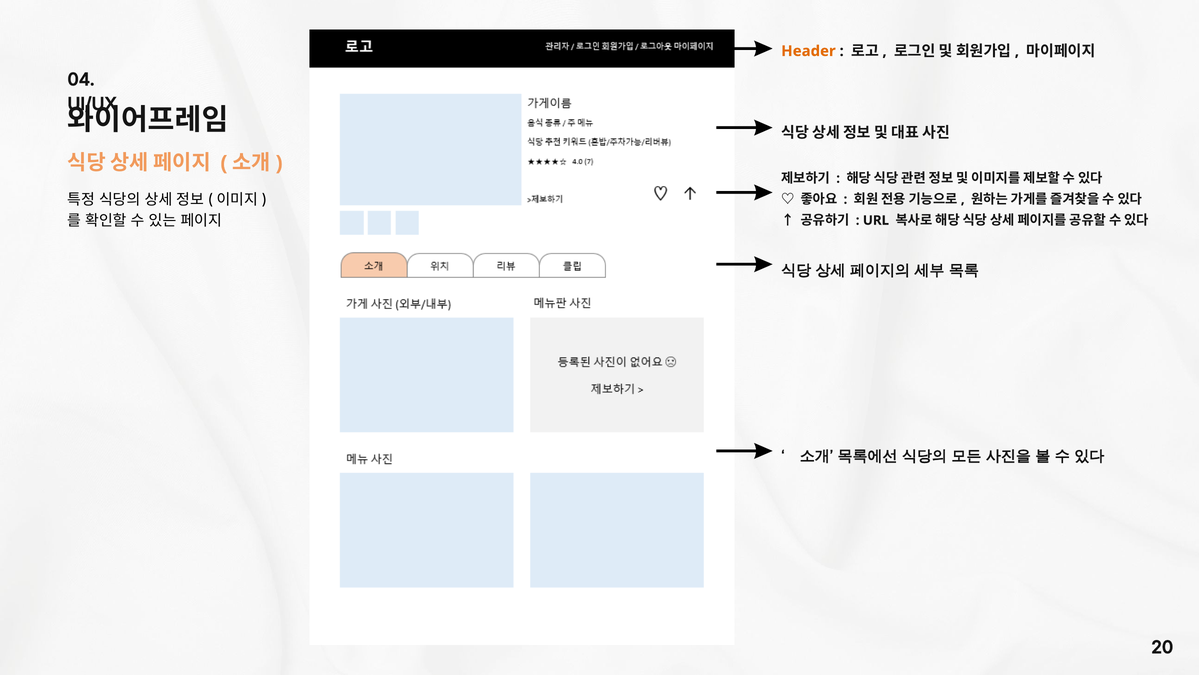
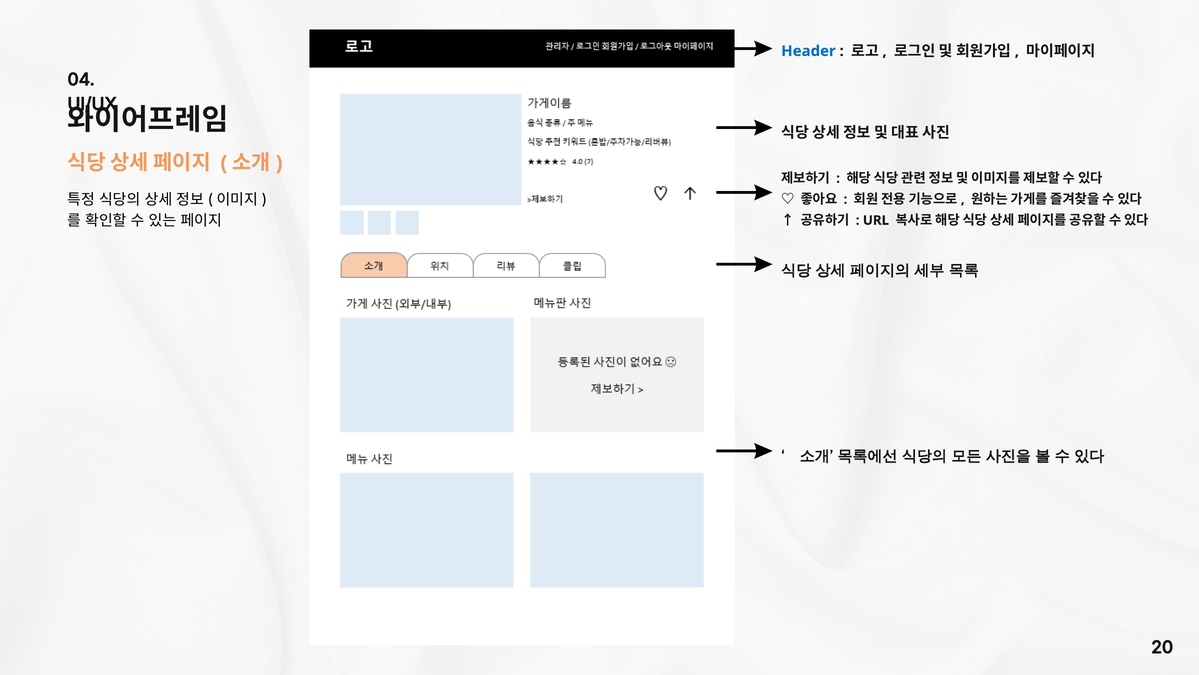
Header colour: orange -> blue
